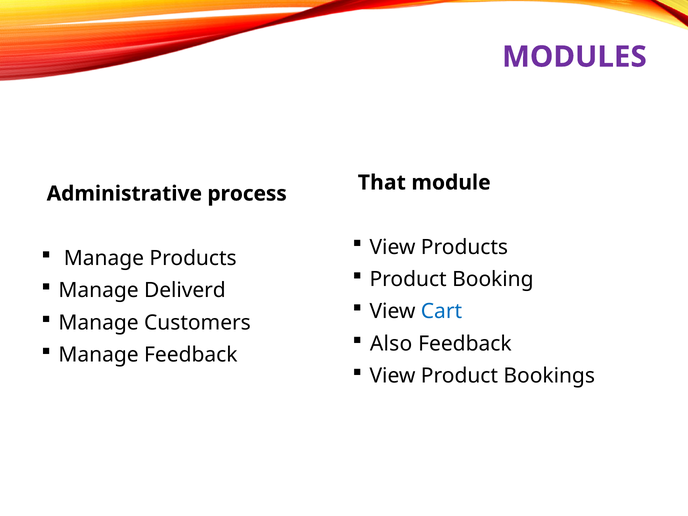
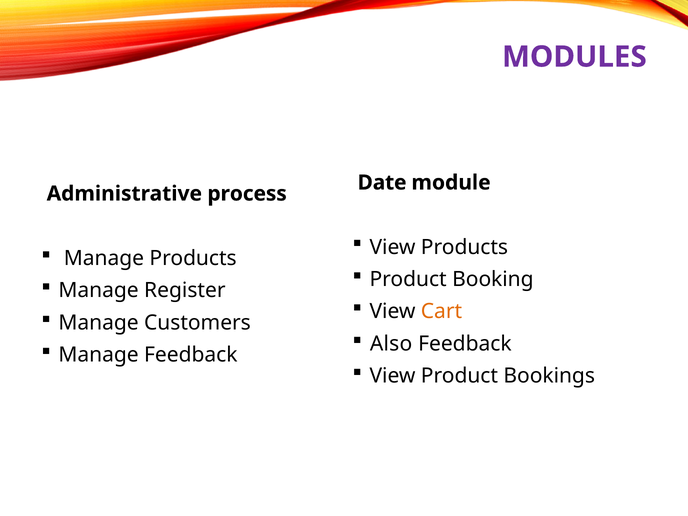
That: That -> Date
Deliverd: Deliverd -> Register
Cart colour: blue -> orange
